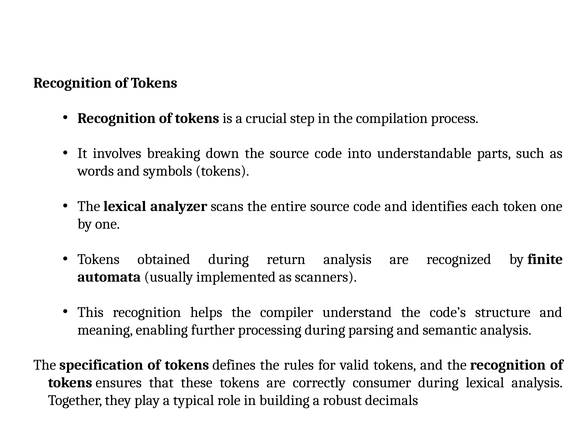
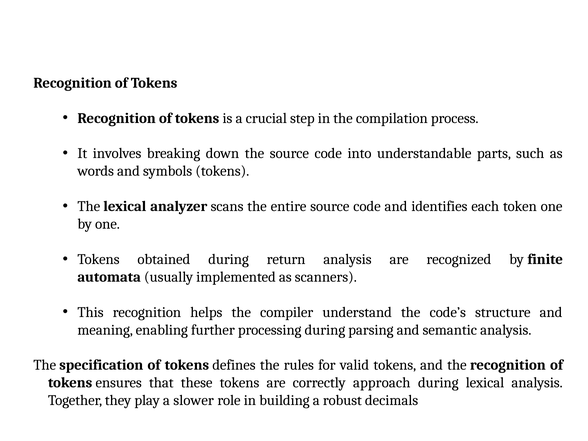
consumer: consumer -> approach
typical: typical -> slower
